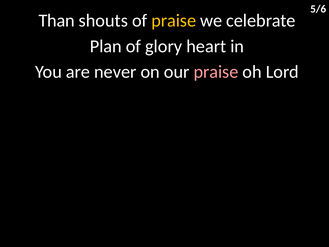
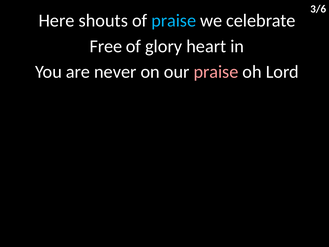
5/6: 5/6 -> 3/6
Than: Than -> Here
praise at (174, 21) colour: yellow -> light blue
Plan: Plan -> Free
